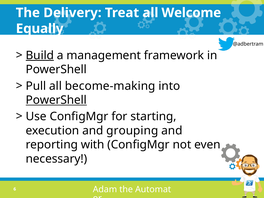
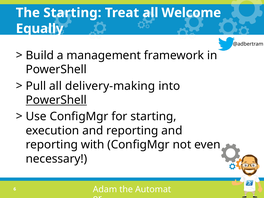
The Delivery: Delivery -> Starting
Build underline: present -> none
become-making: become-making -> delivery-making
execution and grouping: grouping -> reporting
